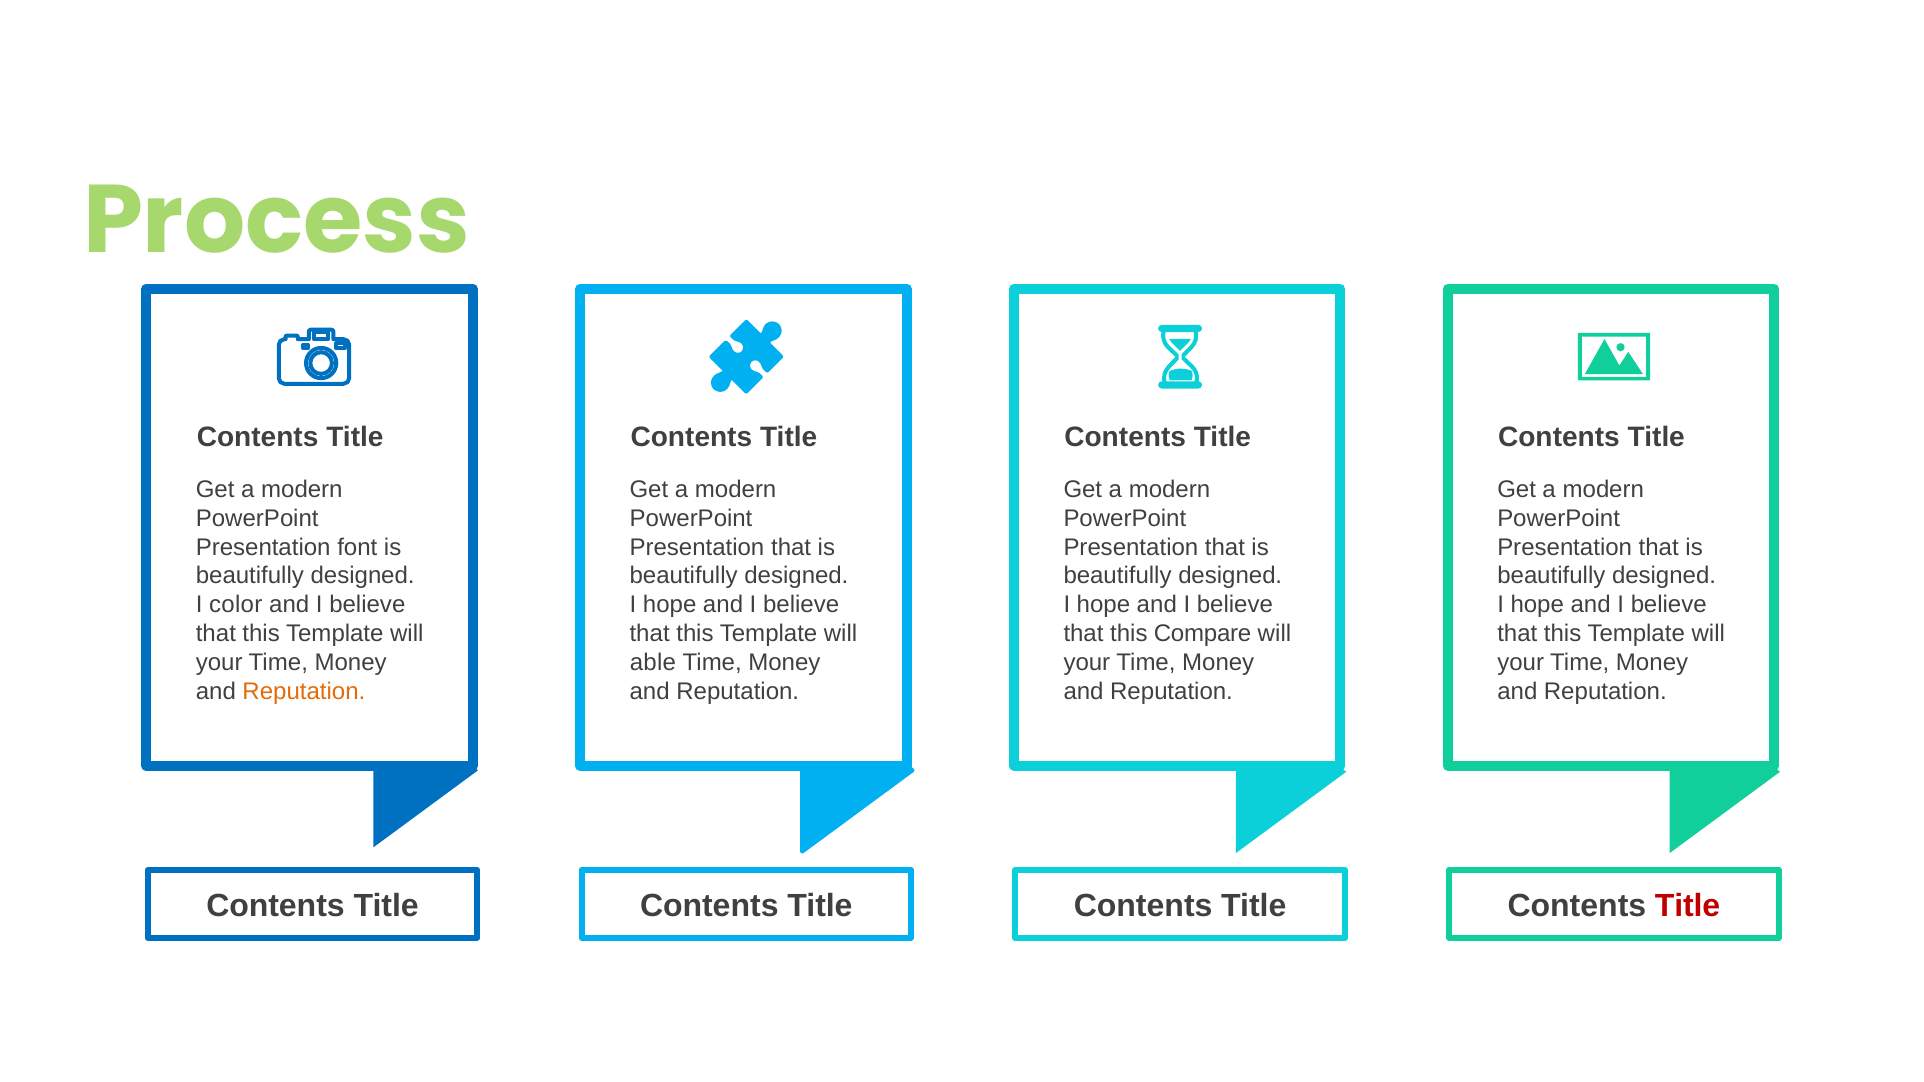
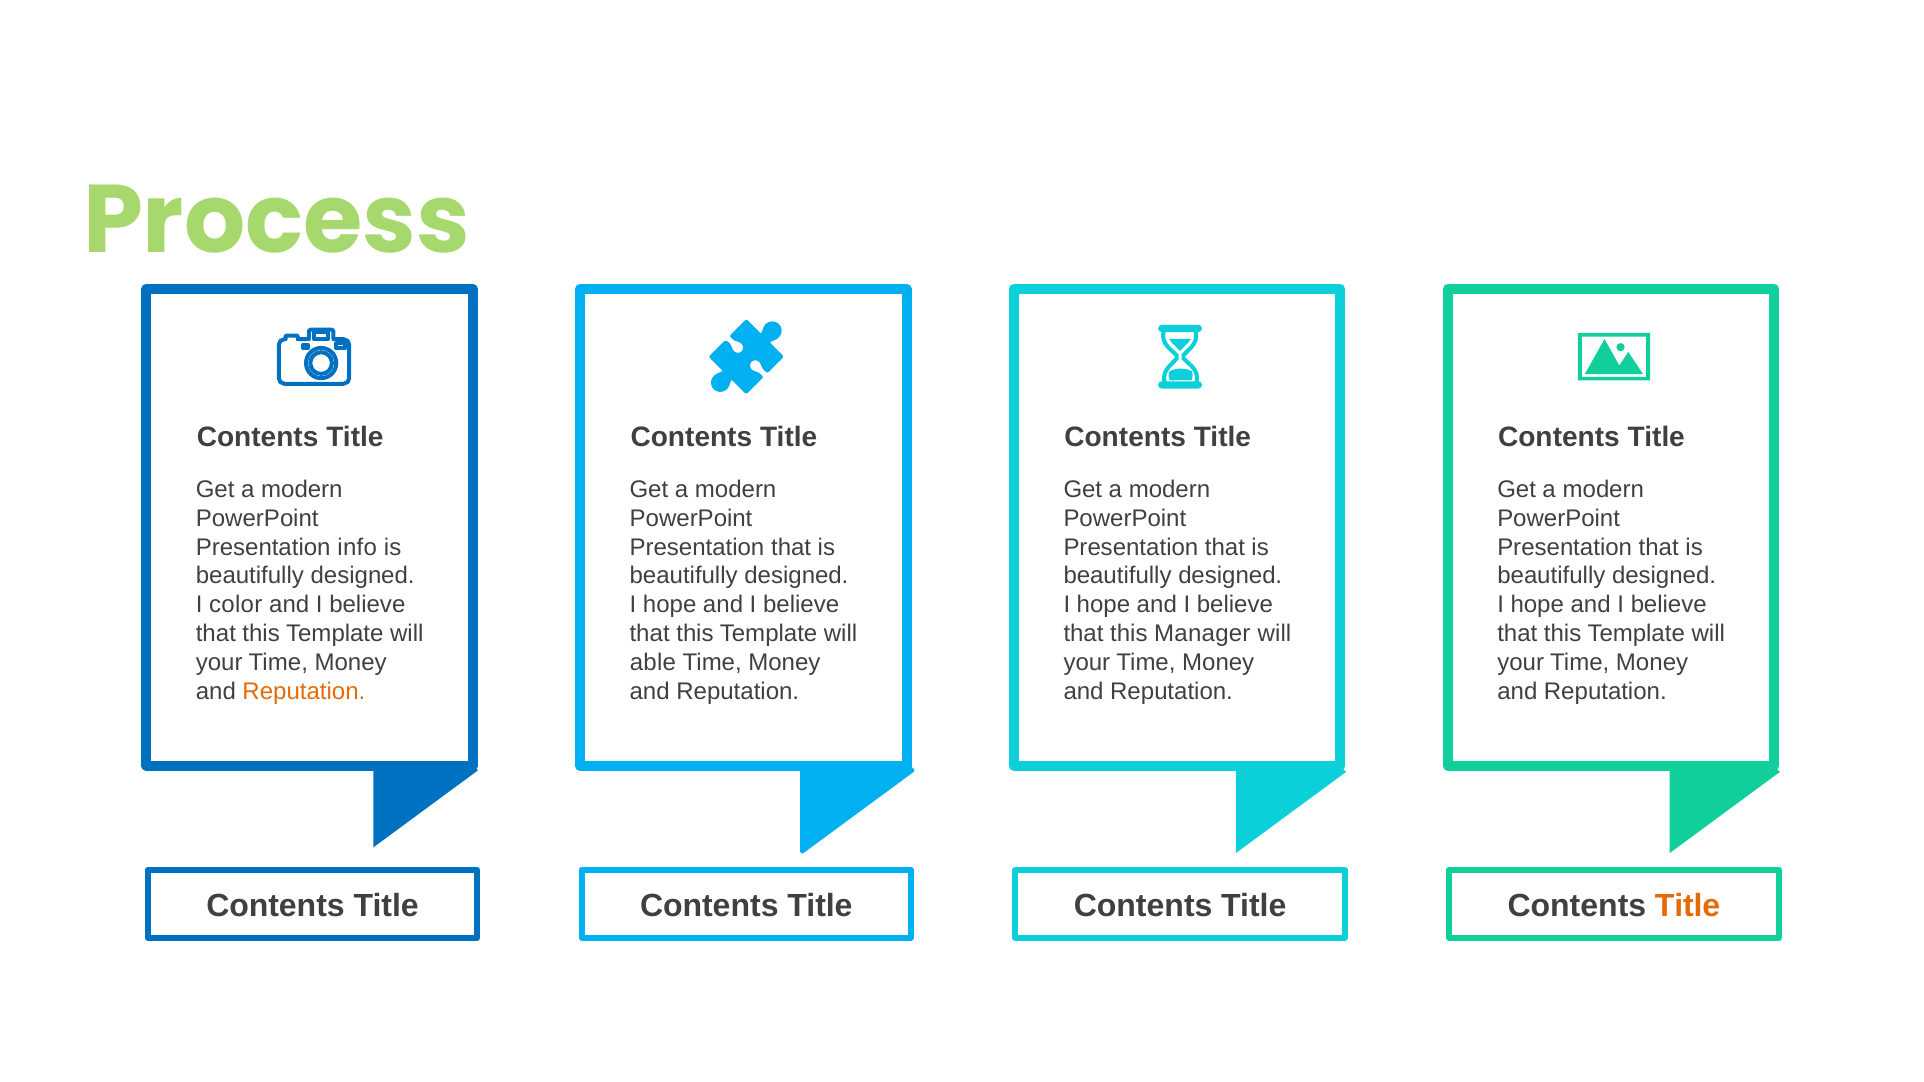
font: font -> info
Compare: Compare -> Manager
Title at (1688, 906) colour: red -> orange
